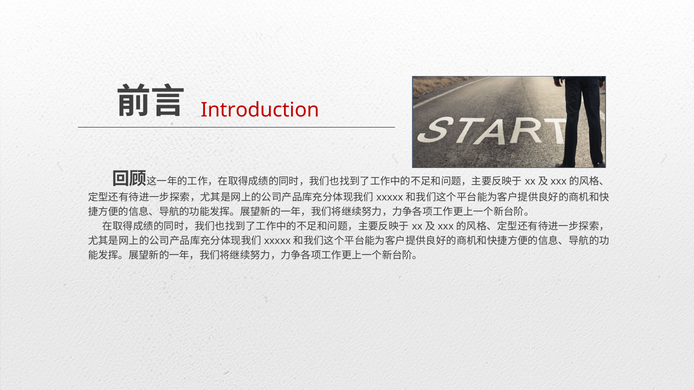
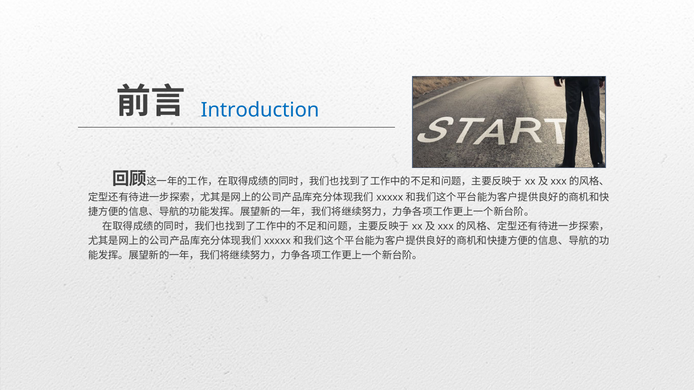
Introduction colour: red -> blue
